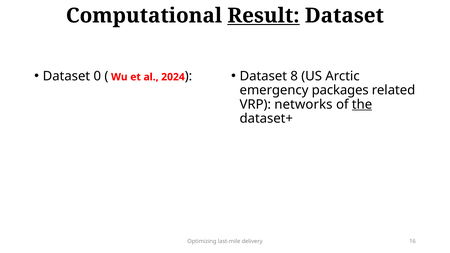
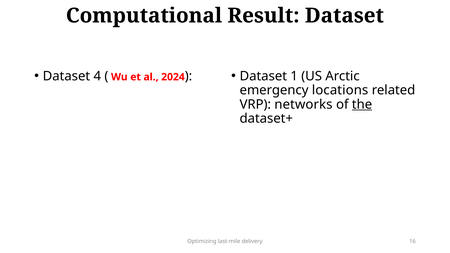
Result underline: present -> none
0: 0 -> 4
8: 8 -> 1
packages: packages -> locations
